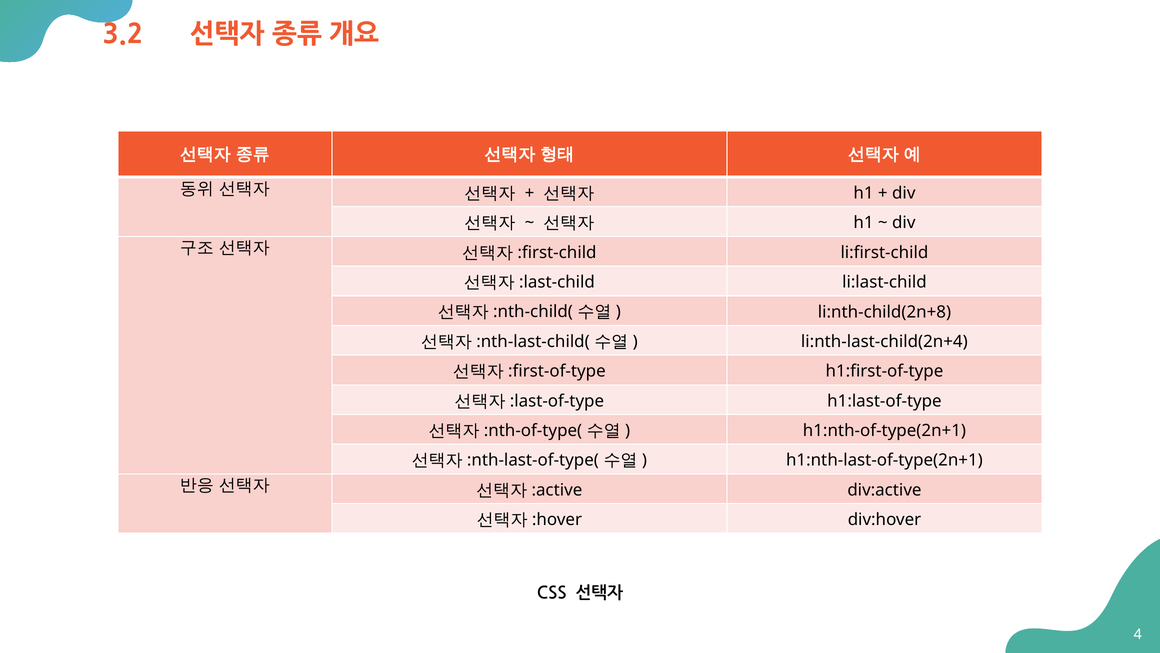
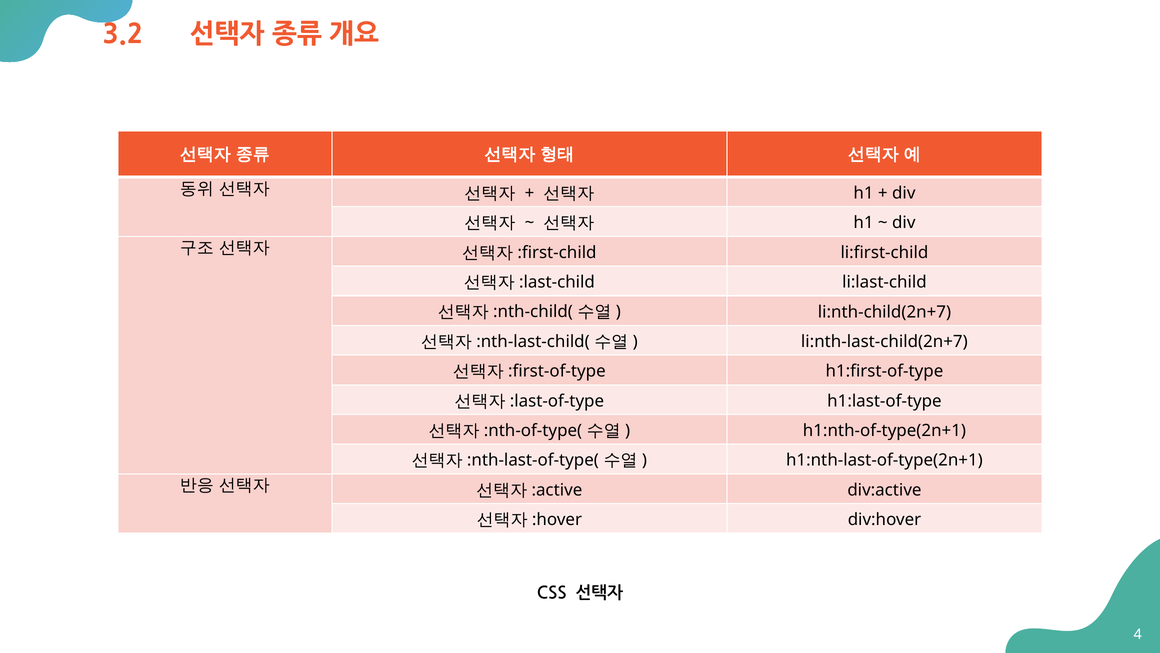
li:nth-child(2n+8: li:nth-child(2n+8 -> li:nth-child(2n+7
li:nth-last-child(2n+4: li:nth-last-child(2n+4 -> li:nth-last-child(2n+7
